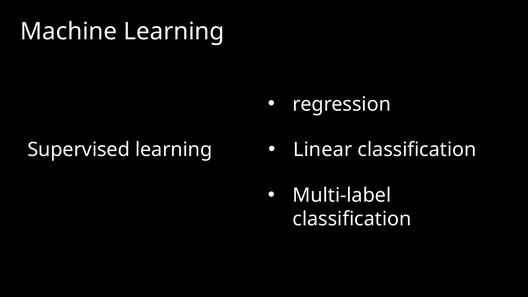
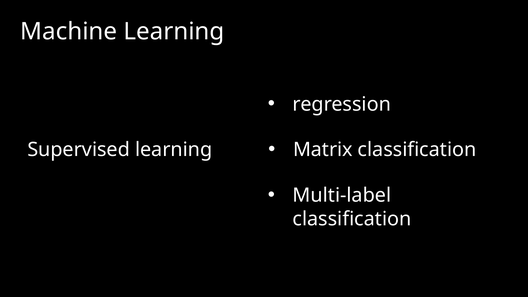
Linear: Linear -> Matrix
